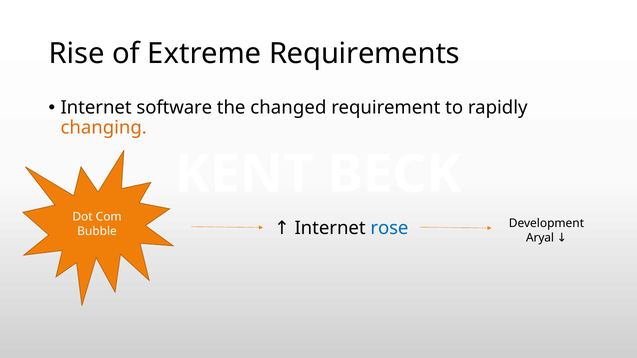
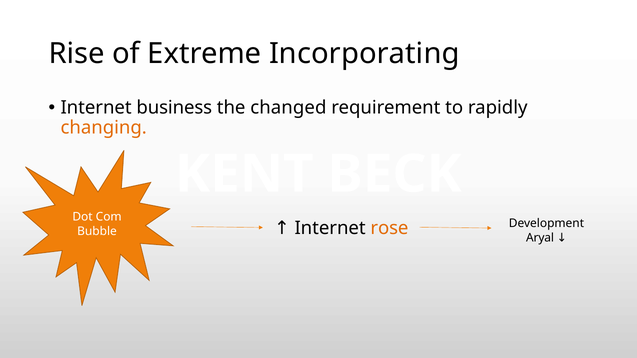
Requirements: Requirements -> Incorporating
software: software -> business
rose colour: blue -> orange
